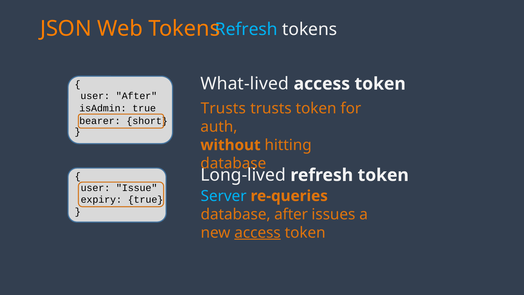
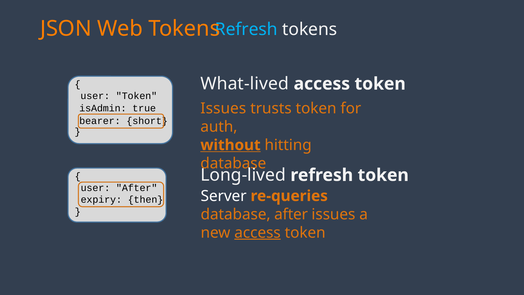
user After: After -> Token
Trusts at (223, 108): Trusts -> Issues
without underline: none -> present
user Issue: Issue -> After
Server colour: light blue -> white
expiry true: true -> then
